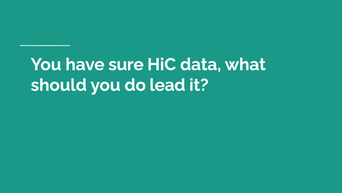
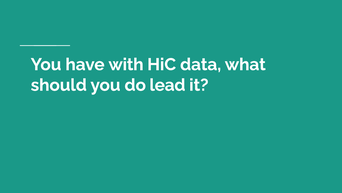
sure: sure -> with
